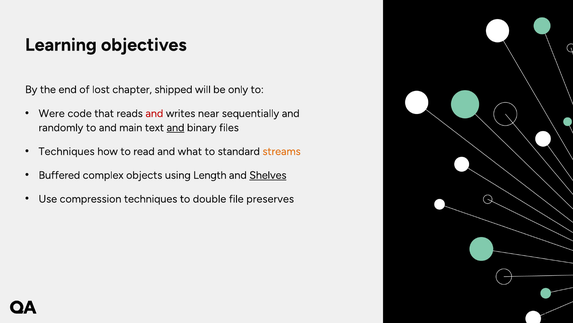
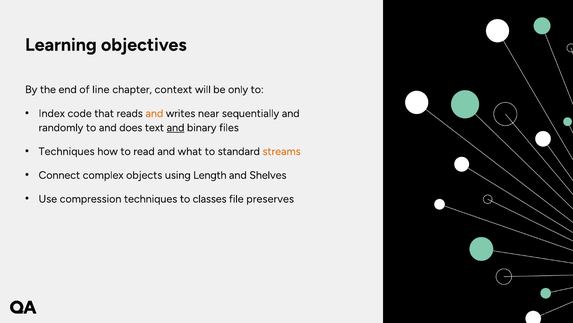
lost: lost -> line
shipped: shipped -> context
Were: Were -> Index
and at (154, 113) colour: red -> orange
main: main -> does
Buffered: Buffered -> Connect
Shelves underline: present -> none
double: double -> classes
